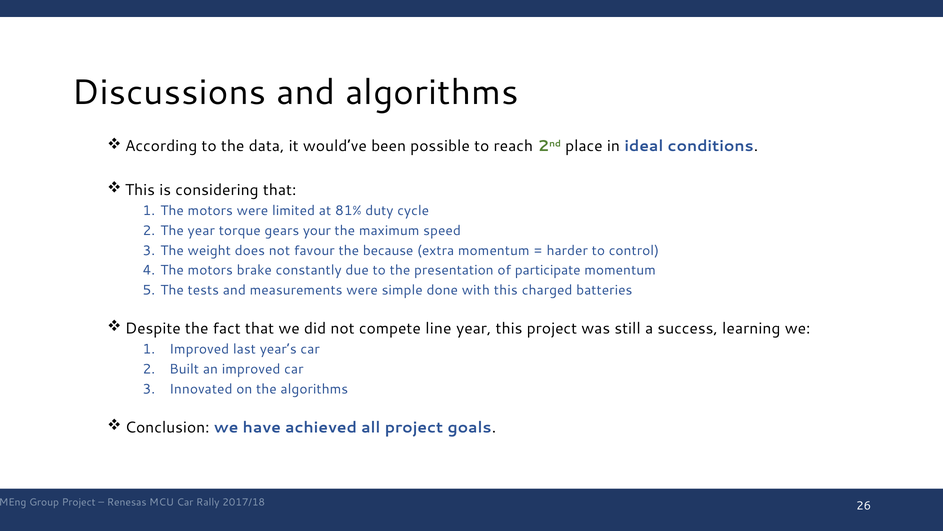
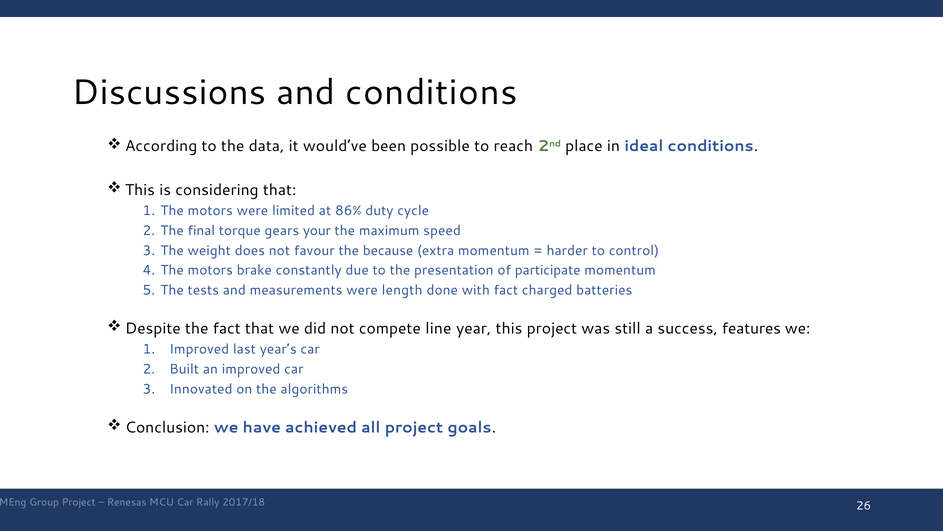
and algorithms: algorithms -> conditions
81%: 81% -> 86%
The year: year -> final
simple: simple -> length
with this: this -> fact
learning: learning -> features
